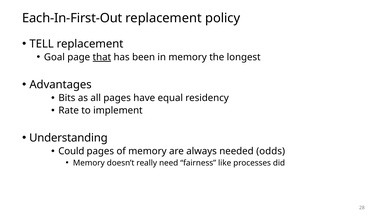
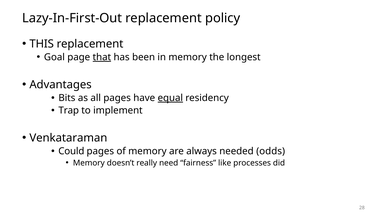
Each-In-First-Out: Each-In-First-Out -> Lazy-In-First-Out
TELL: TELL -> THIS
equal underline: none -> present
Rate: Rate -> Trap
Understanding: Understanding -> Venkataraman
